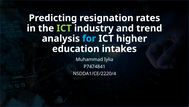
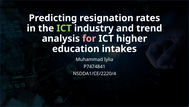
for colour: light blue -> pink
